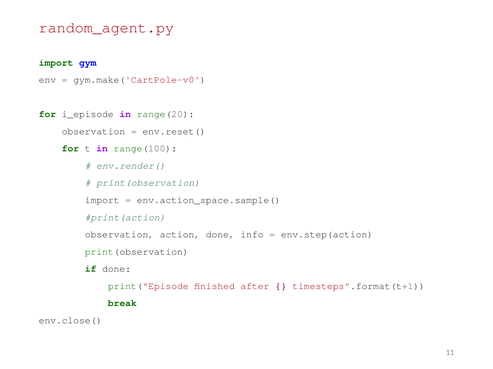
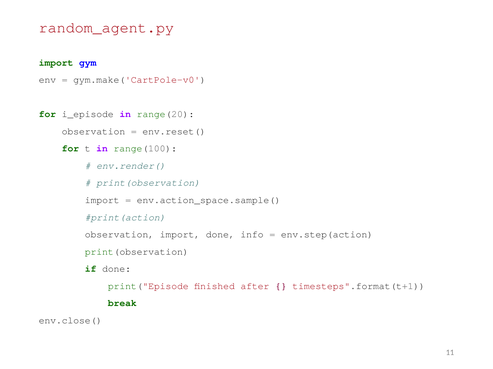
observation action: action -> import
